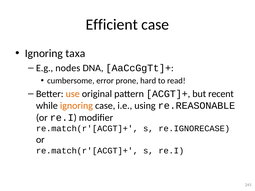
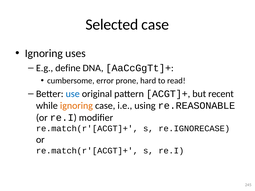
Efficient: Efficient -> Selected
taxa: taxa -> uses
nodes: nodes -> define
use colour: orange -> blue
